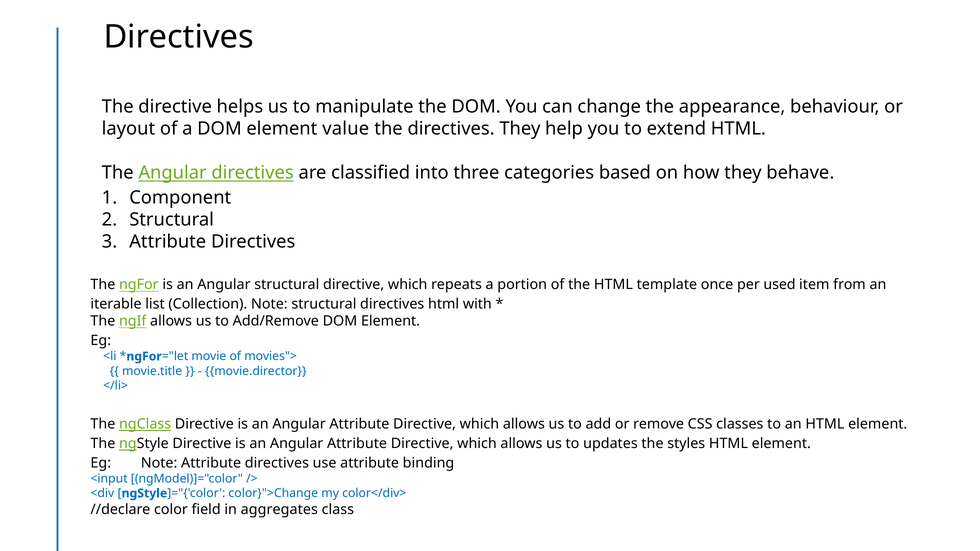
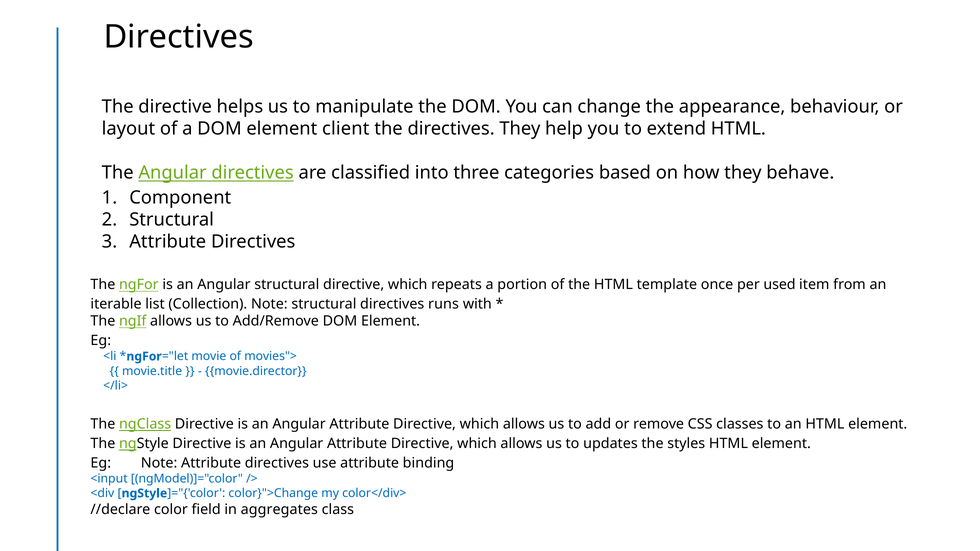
value: value -> client
directives html: html -> runs
